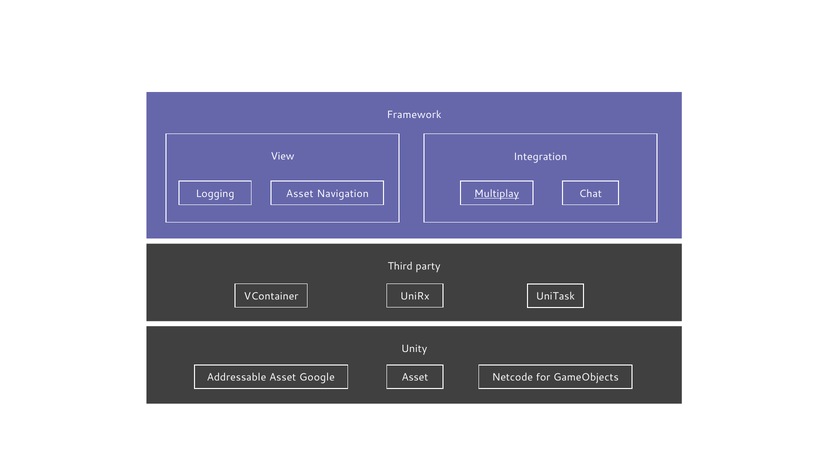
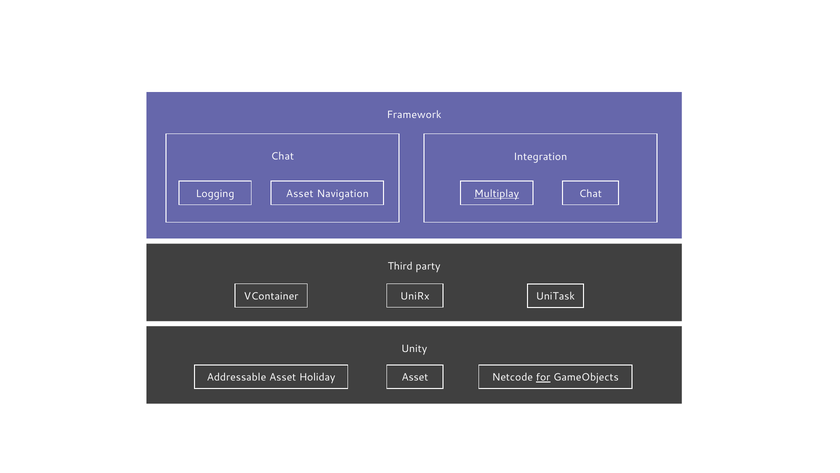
View at (283, 156): View -> Chat
Google: Google -> Holiday
for underline: none -> present
